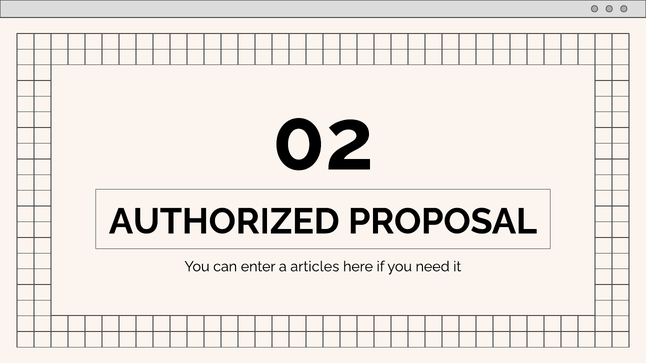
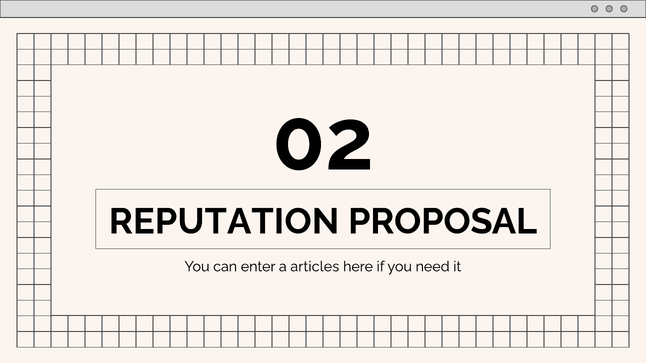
AUTHORIZED: AUTHORIZED -> REPUTATION
